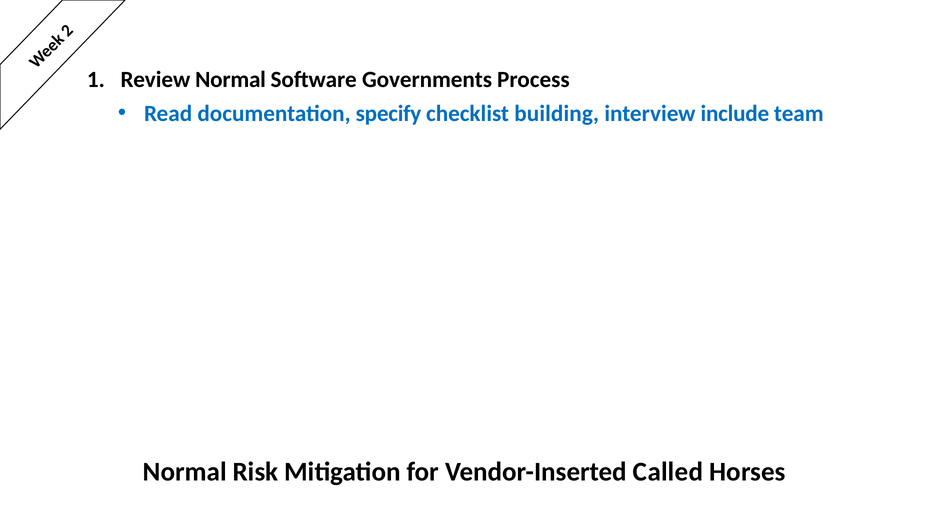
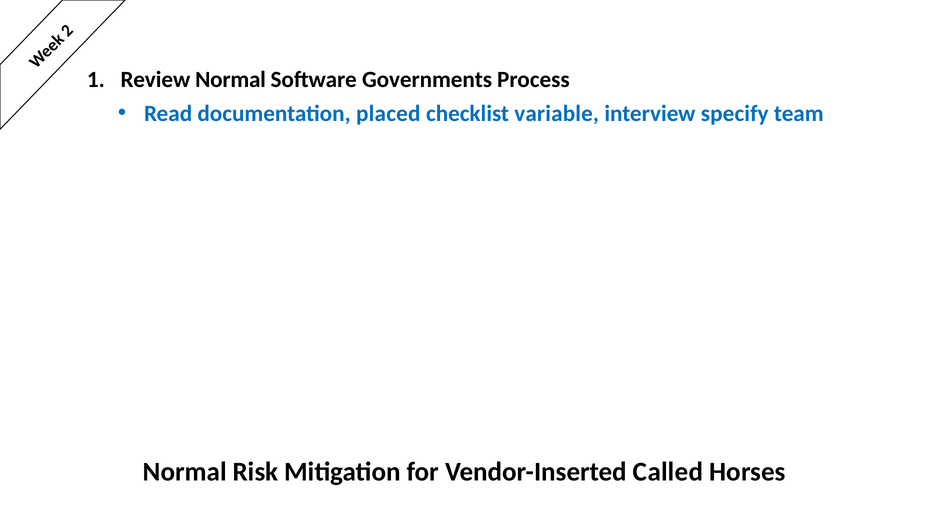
specify: specify -> placed
building: building -> variable
include: include -> specify
